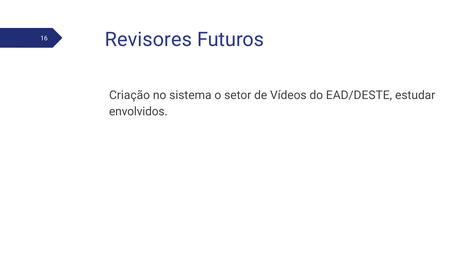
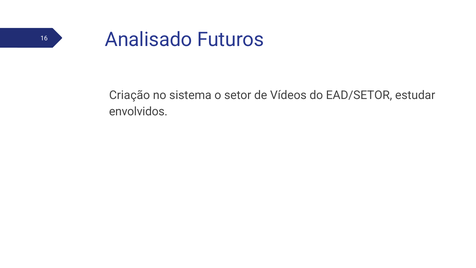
Revisores: Revisores -> Analisado
EAD/DESTE: EAD/DESTE -> EAD/SETOR
